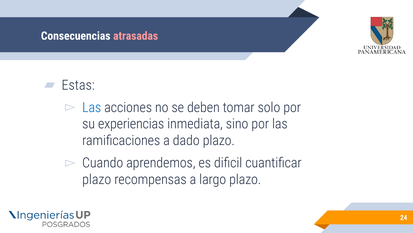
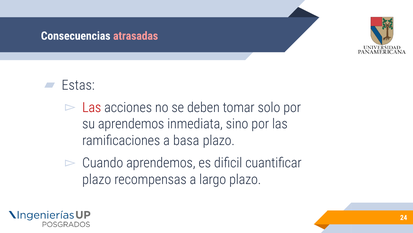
Las at (92, 107) colour: blue -> red
su experiencias: experiencias -> aprendemos
dado: dado -> basa
